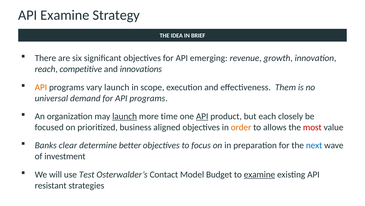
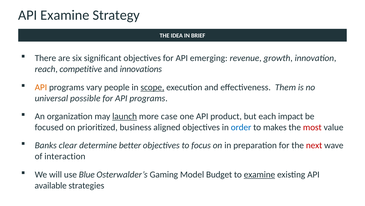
vary launch: launch -> people
scope underline: none -> present
demand: demand -> possible
time: time -> case
API at (202, 116) underline: present -> none
closely: closely -> impact
order colour: orange -> blue
allows: allows -> makes
next colour: blue -> red
investment: investment -> interaction
Test: Test -> Blue
Contact: Contact -> Gaming
resistant: resistant -> available
